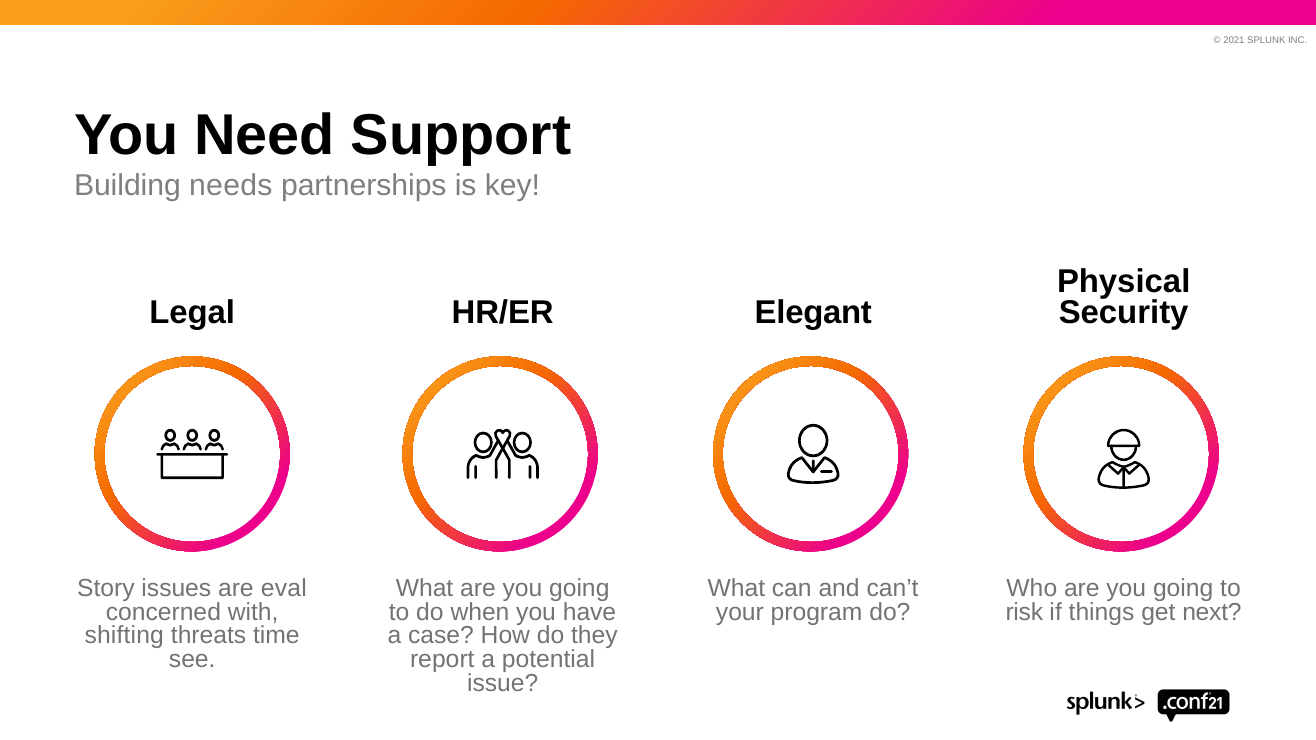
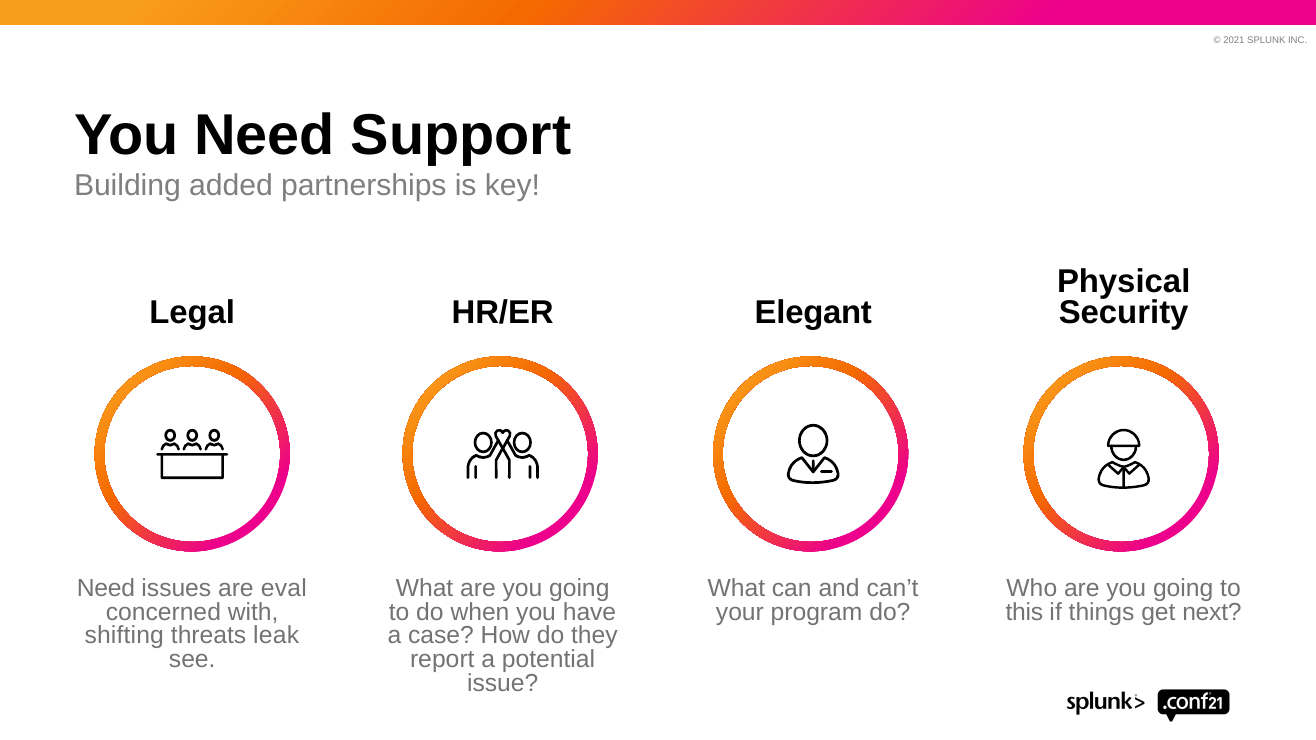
needs: needs -> added
Story at (106, 589): Story -> Need
risk: risk -> this
time: time -> leak
